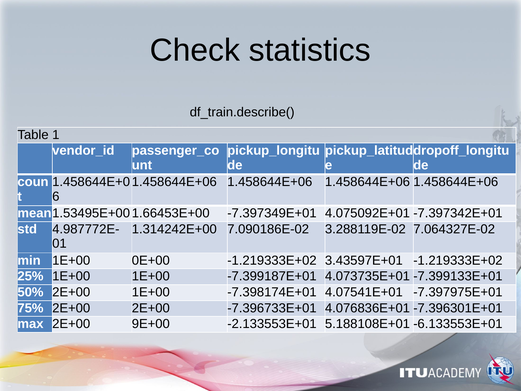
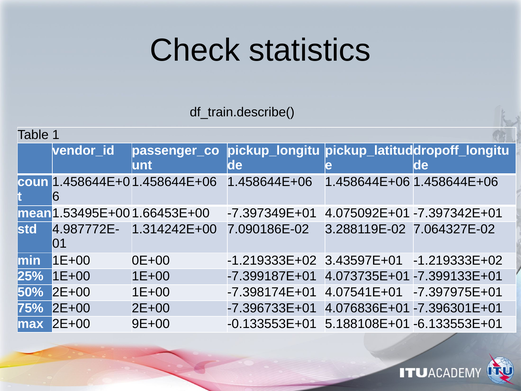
-2.133553E+01: -2.133553E+01 -> -0.133553E+01
